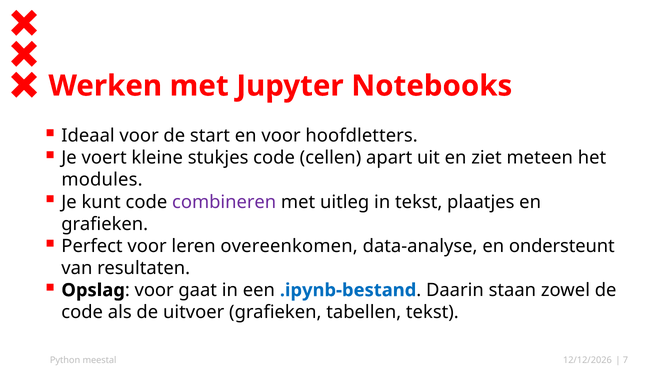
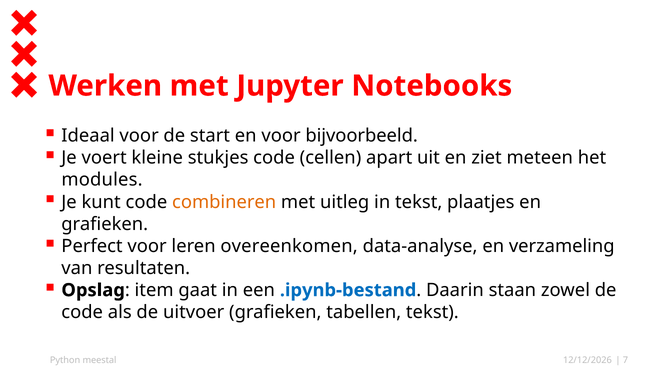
hoofdletters: hoofdletters -> bijvoorbeeld
combineren colour: purple -> orange
ondersteunt: ondersteunt -> verzameling
voor at (154, 290): voor -> item
